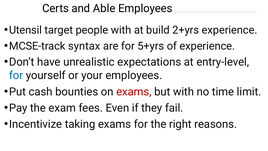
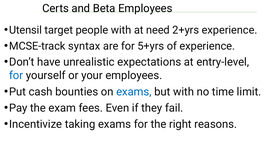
Able: Able -> Beta
build: build -> need
exams at (134, 92) colour: red -> blue
